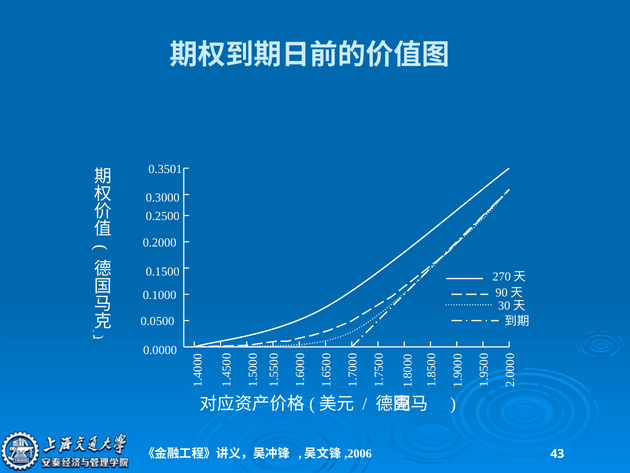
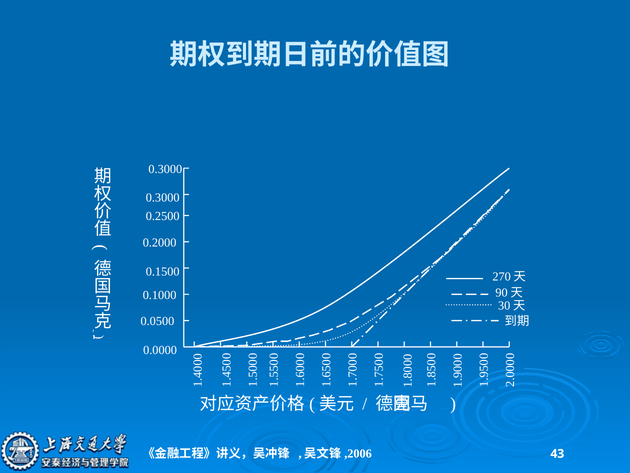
0.3501 at (165, 169): 0.3501 -> 0.3000
